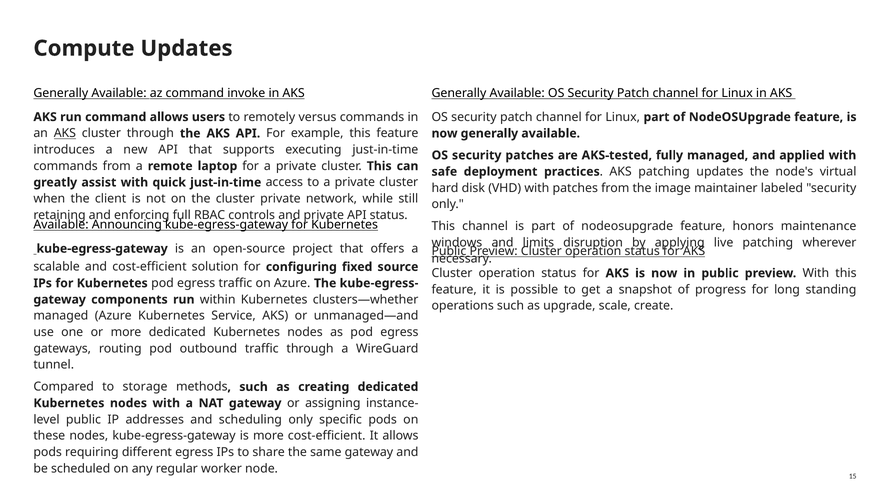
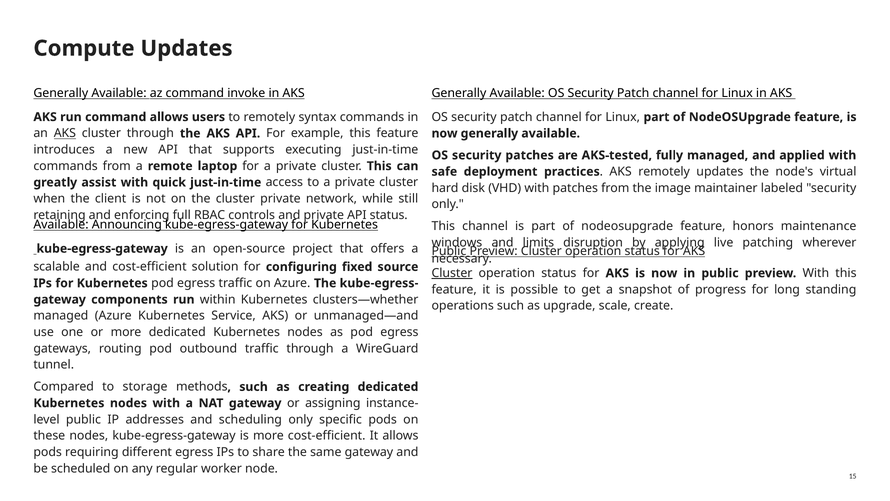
versus: versus -> syntax
AKS patching: patching -> remotely
Cluster at (452, 273) underline: none -> present
